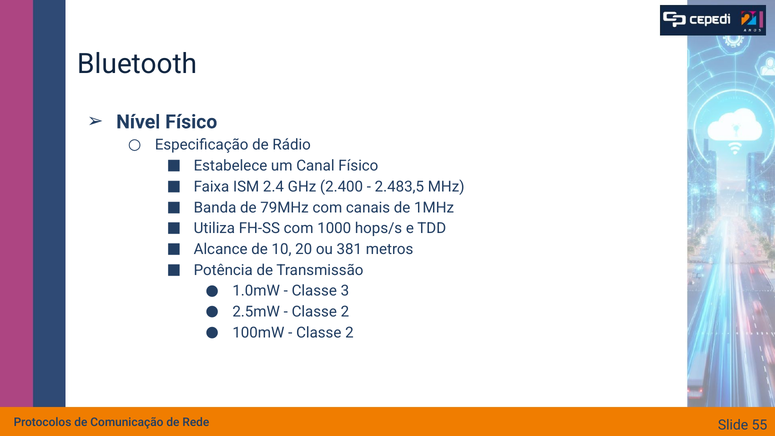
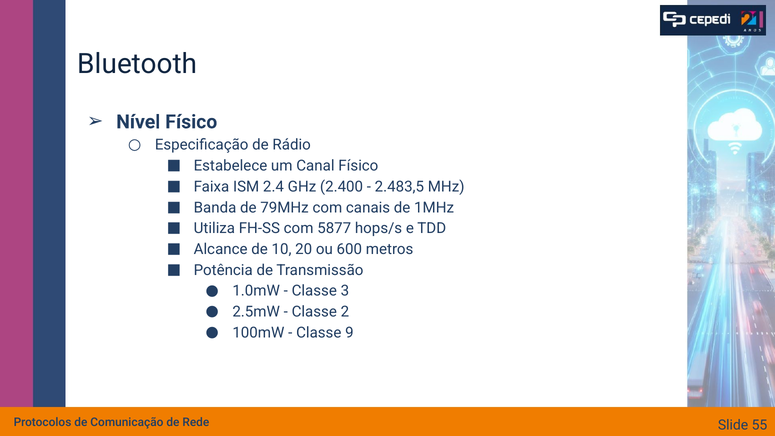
1000: 1000 -> 5877
381: 381 -> 600
2 at (349, 333): 2 -> 9
